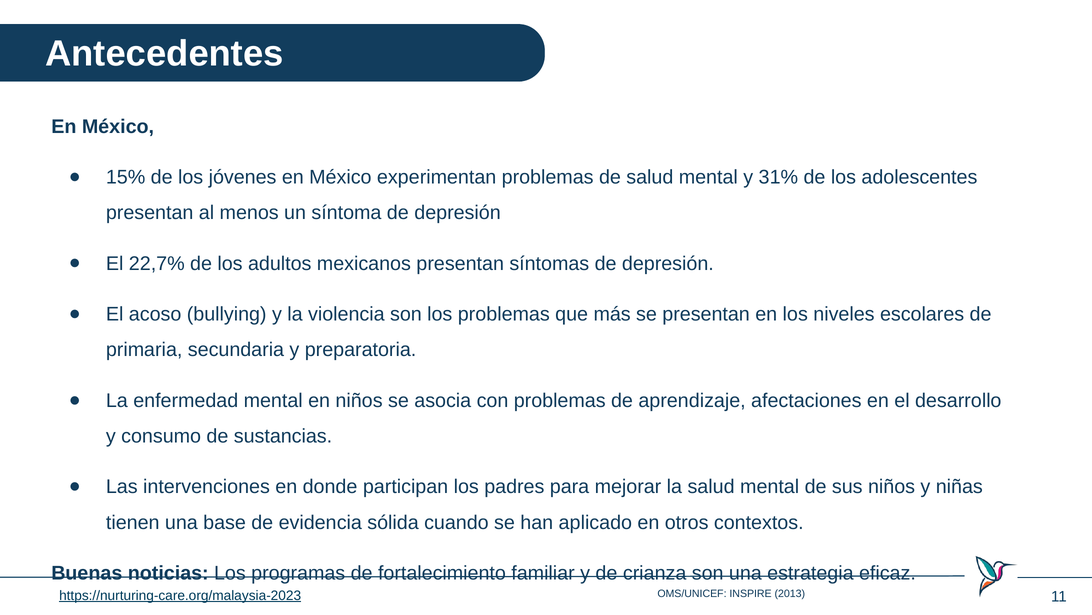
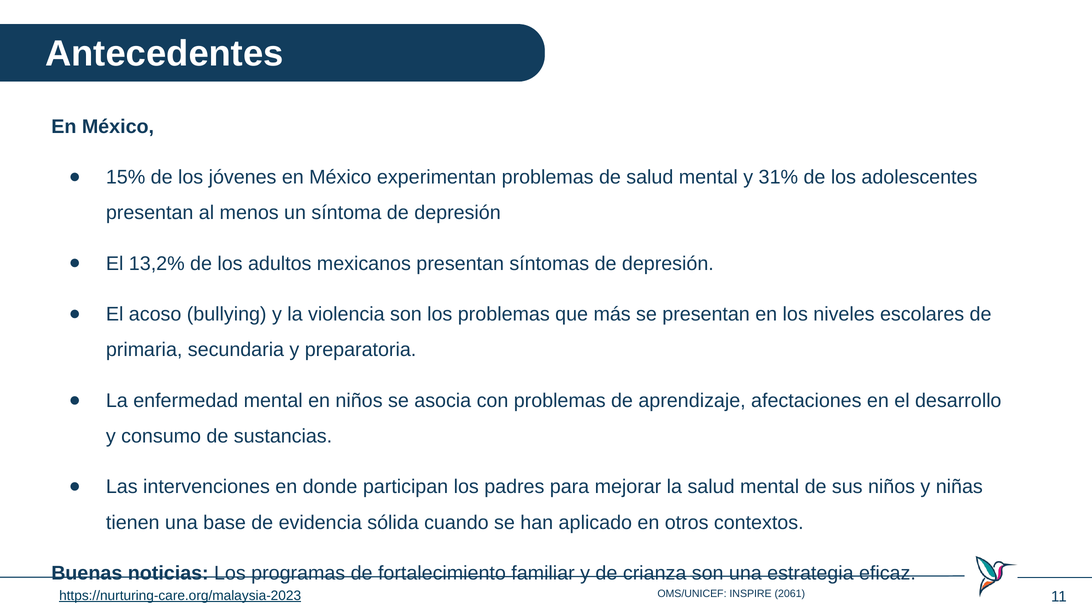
22,7%: 22,7% -> 13,2%
2013: 2013 -> 2061
